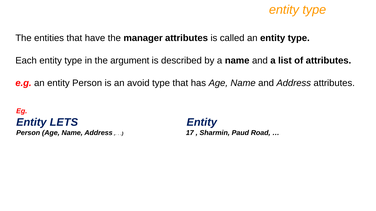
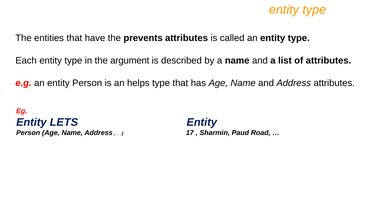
manager: manager -> prevents
avoid: avoid -> helps
